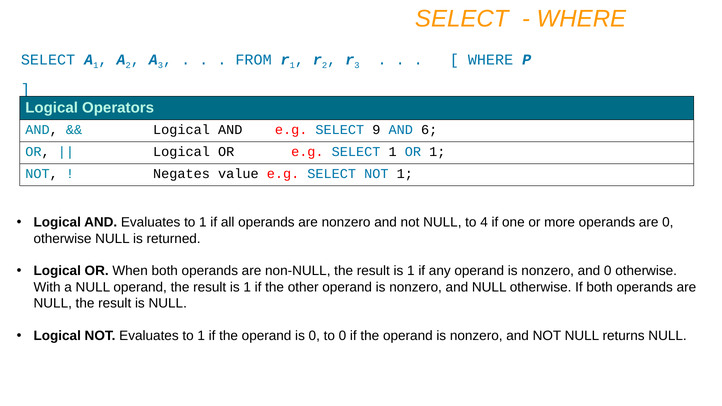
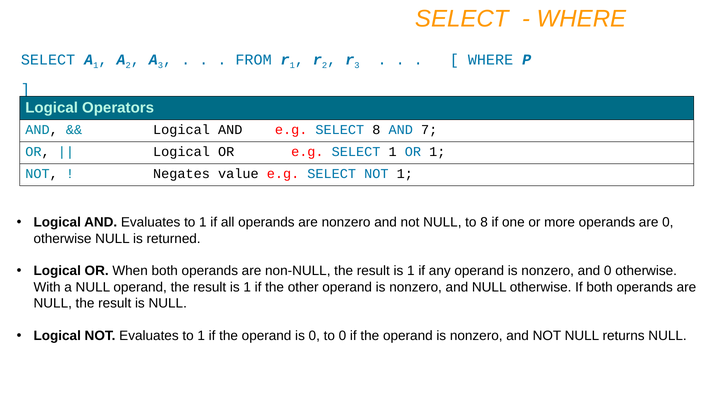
SELECT 9: 9 -> 8
6: 6 -> 7
to 4: 4 -> 8
